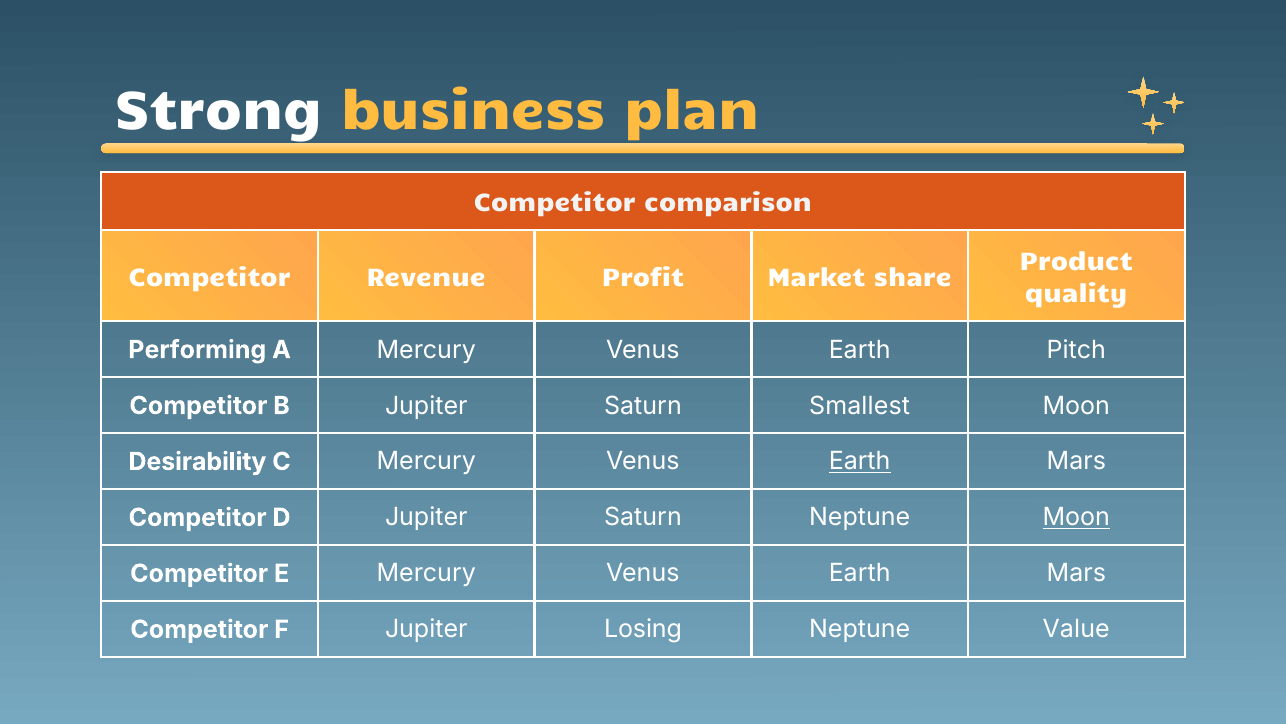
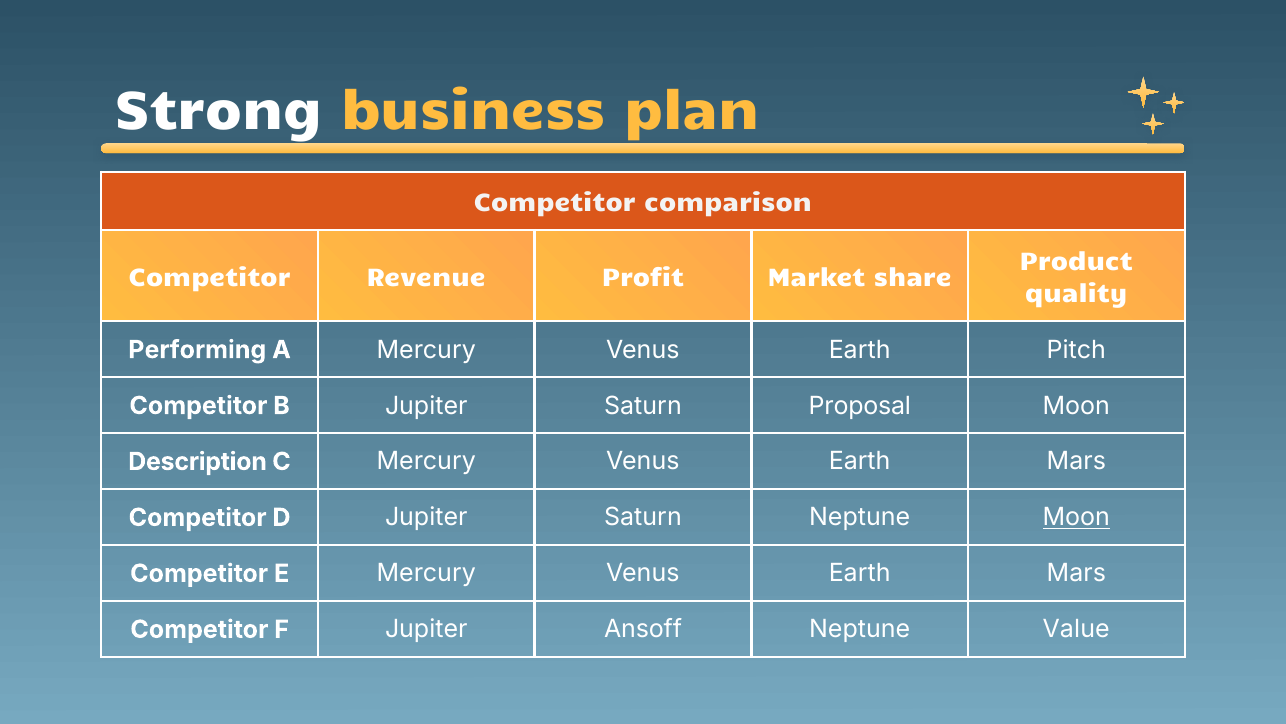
Smallest: Smallest -> Proposal
Desirability: Desirability -> Description
Earth at (860, 461) underline: present -> none
Losing: Losing -> Ansoff
